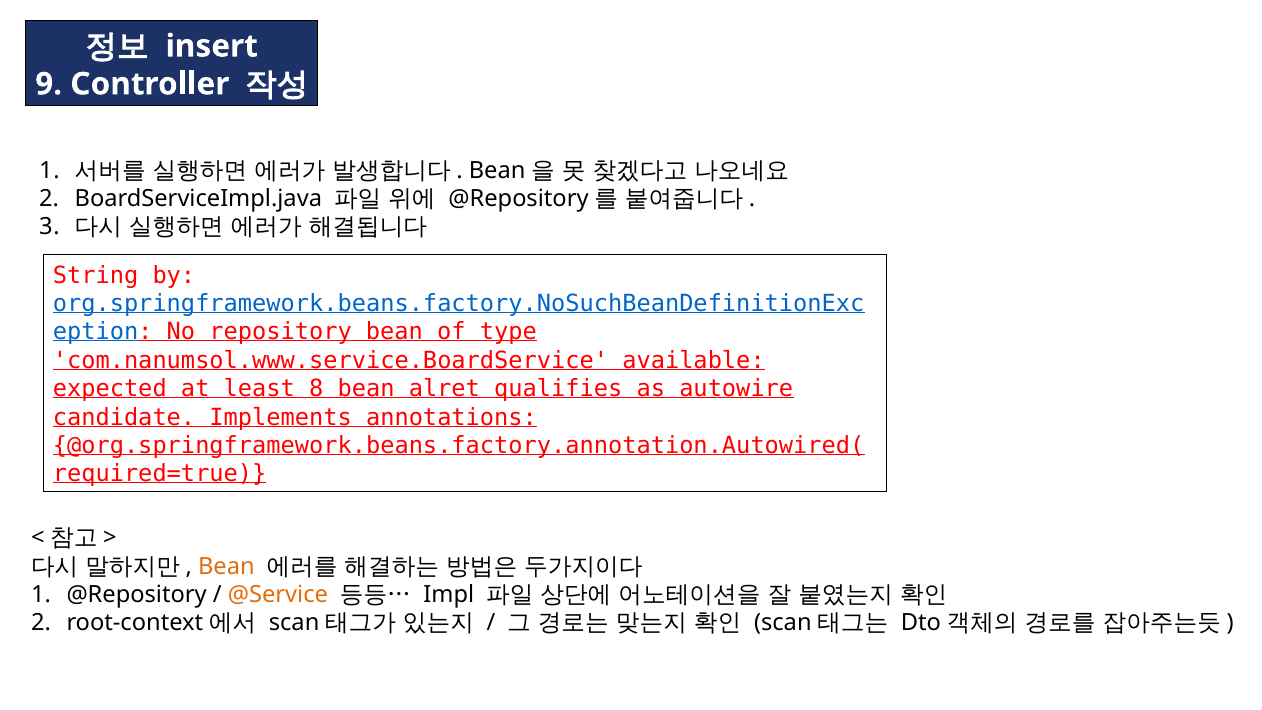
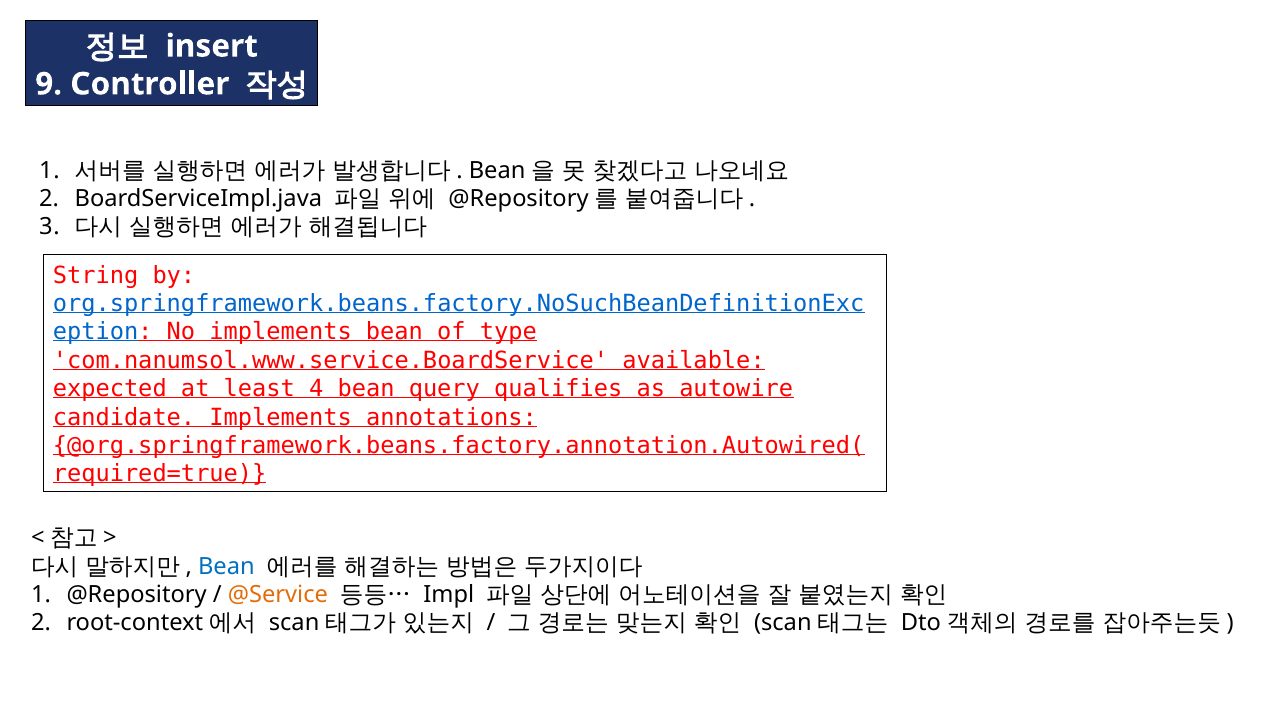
No repository: repository -> implements
8: 8 -> 4
alret: alret -> query
Bean at (226, 566) colour: orange -> blue
